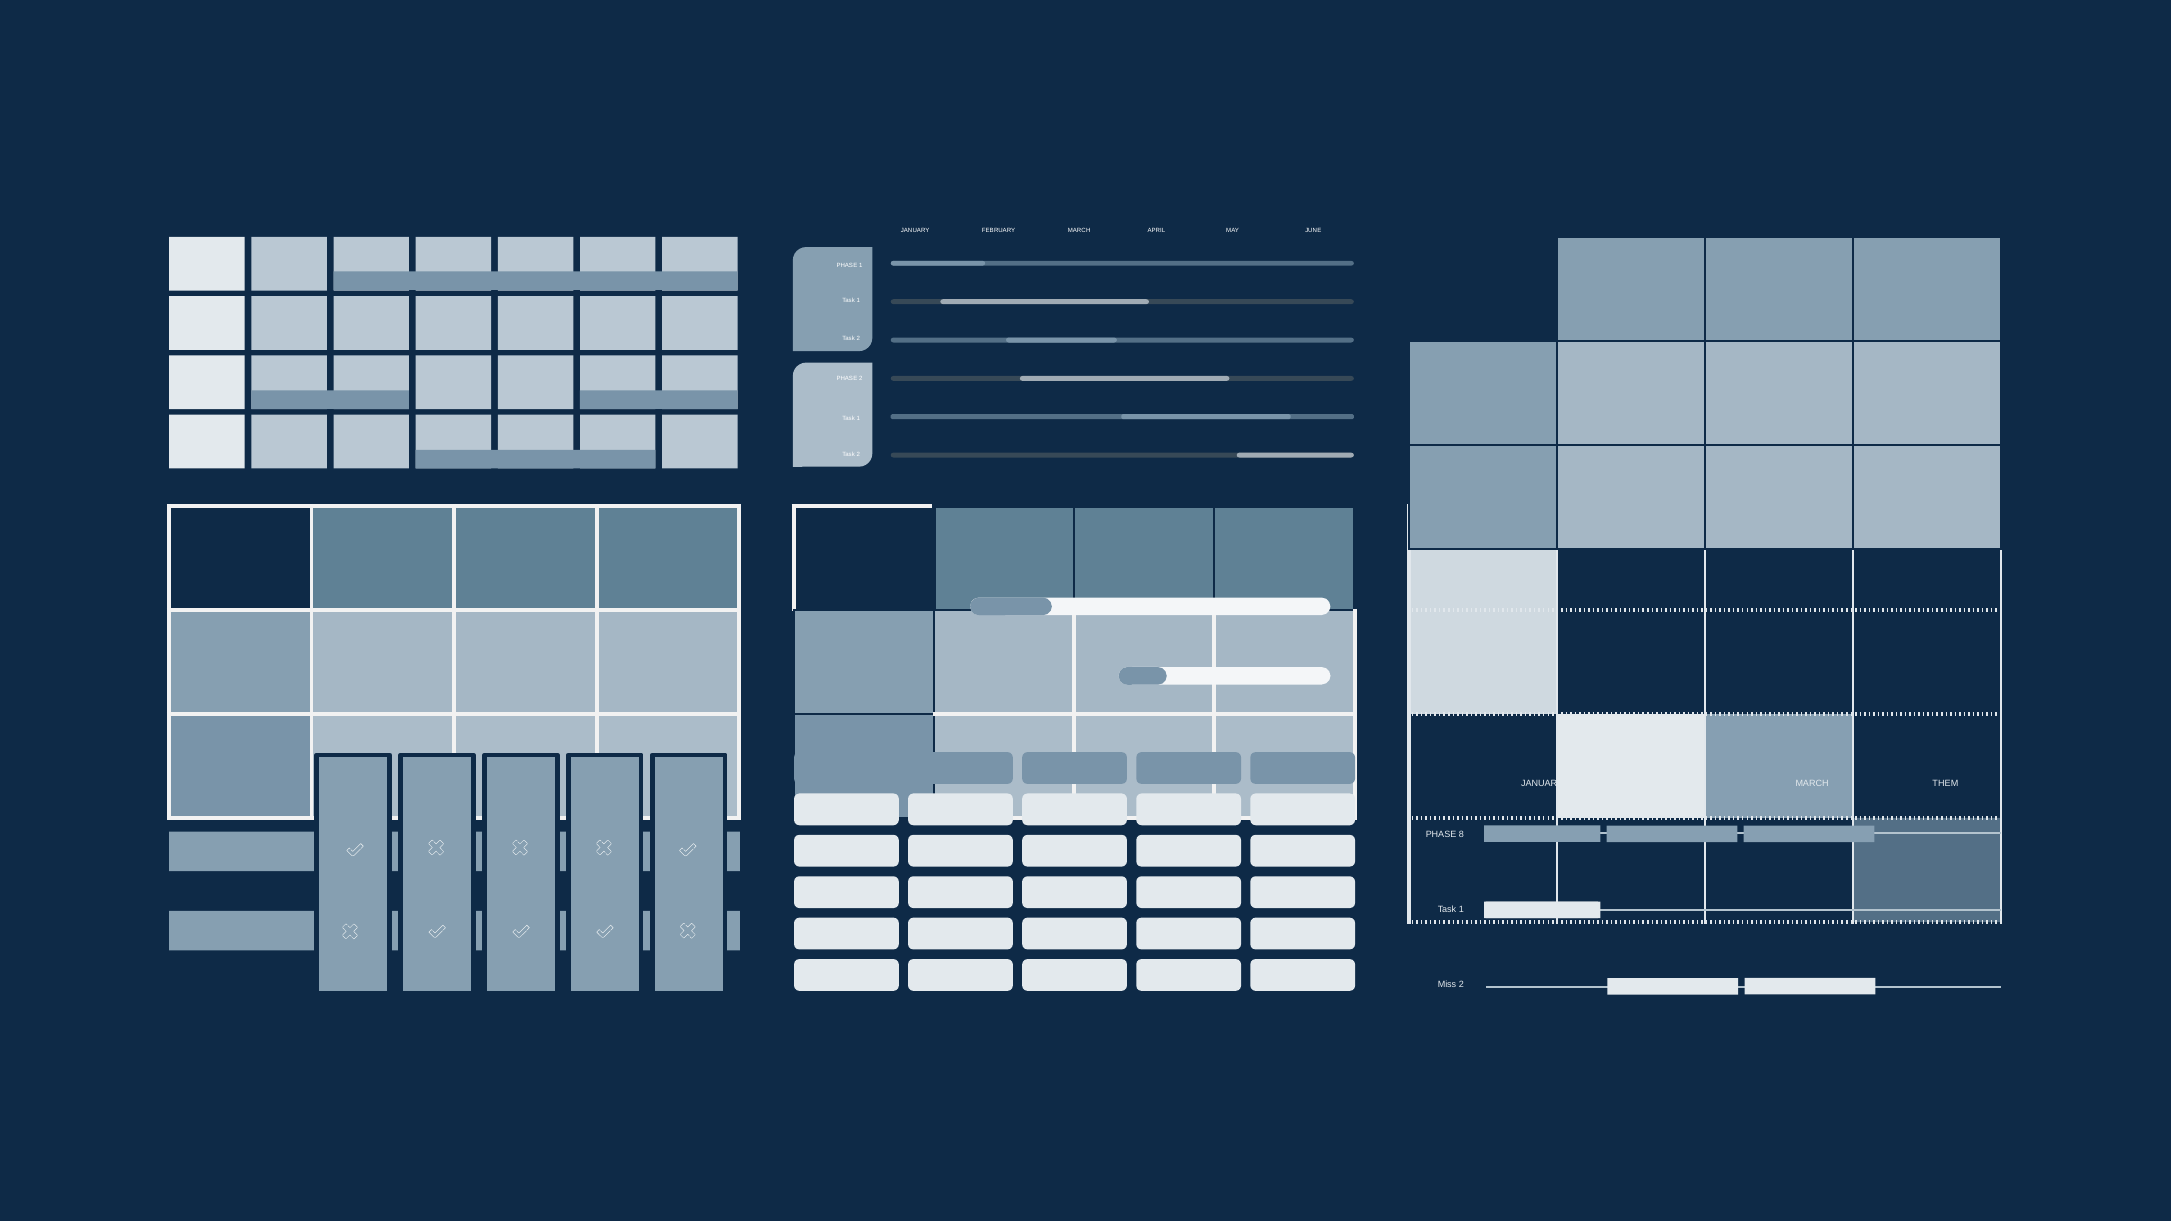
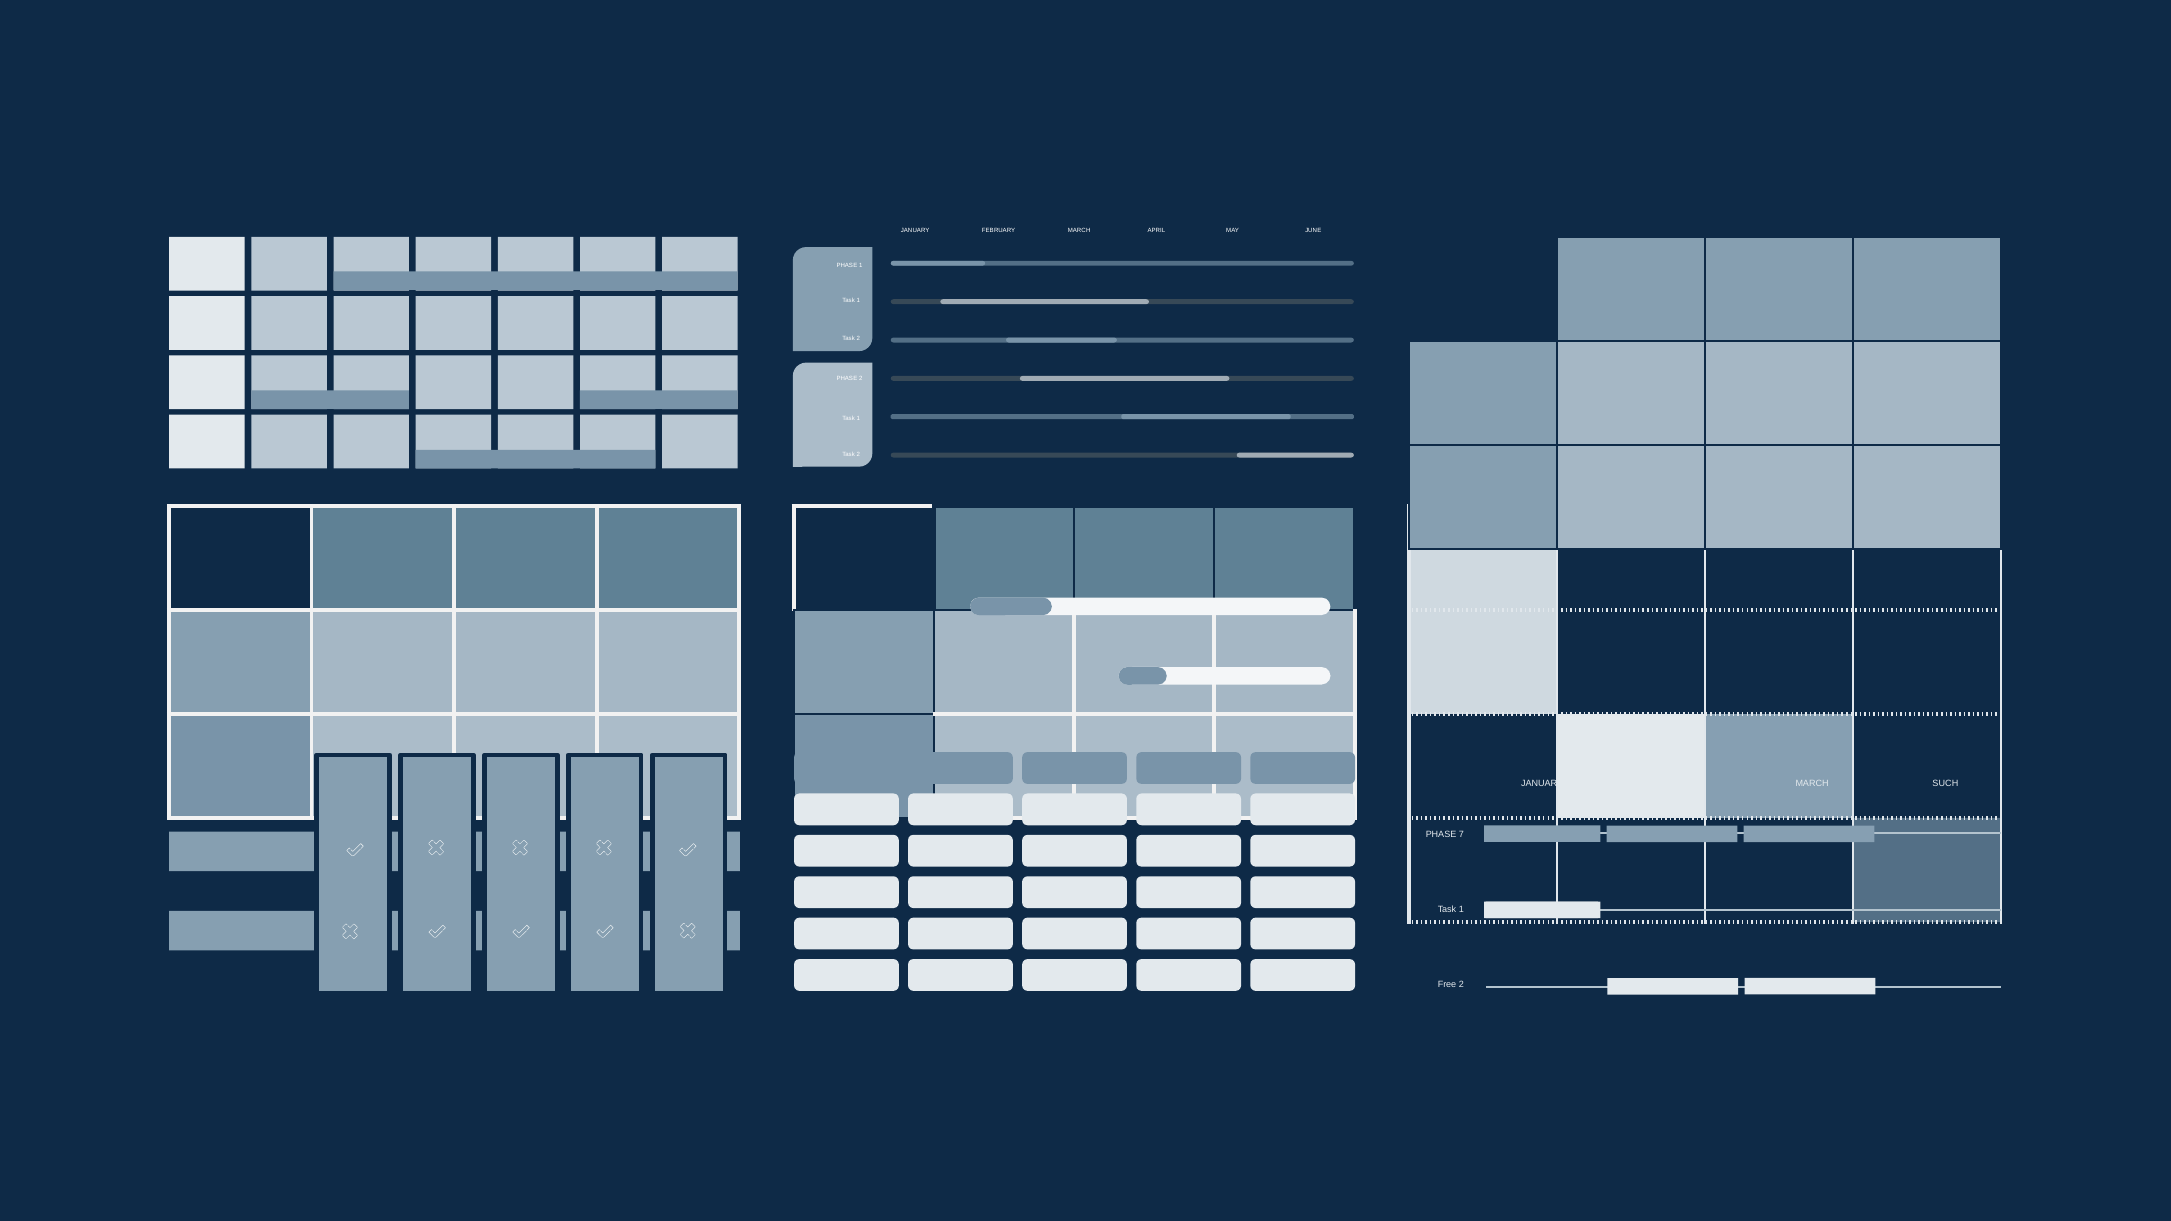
THEM: THEM -> SUCH
8: 8 -> 7
Miss: Miss -> Free
